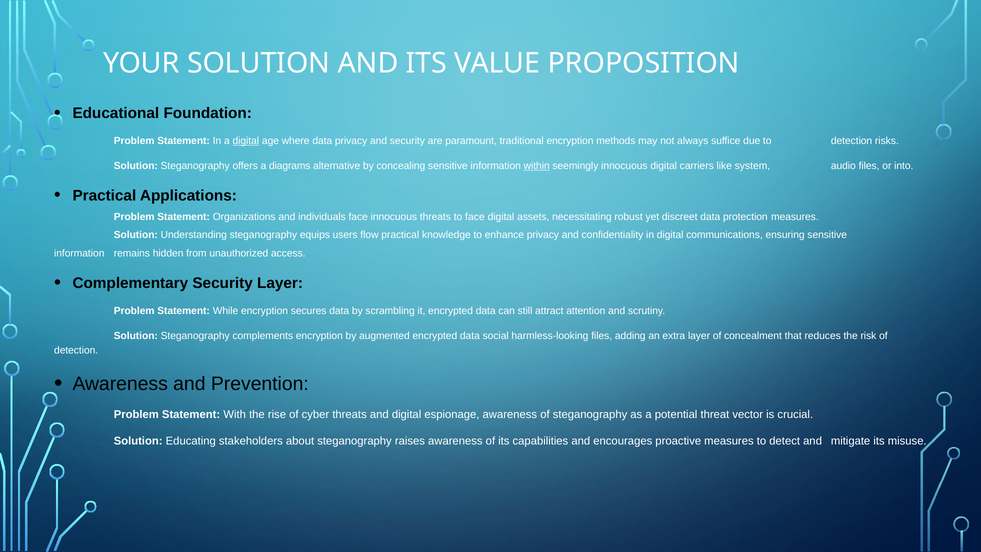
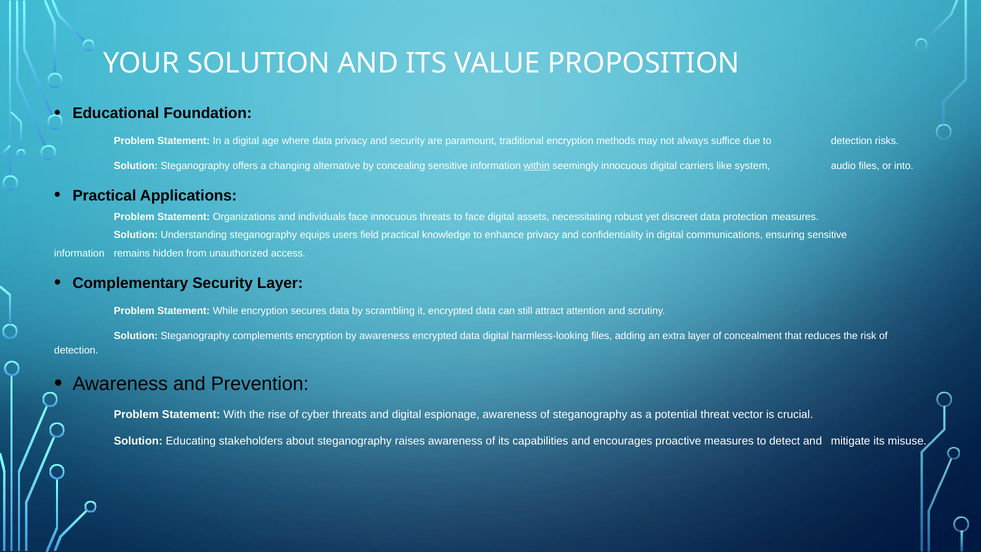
digital at (246, 141) underline: present -> none
diagrams: diagrams -> changing
flow: flow -> field
by augmented: augmented -> awareness
data social: social -> digital
